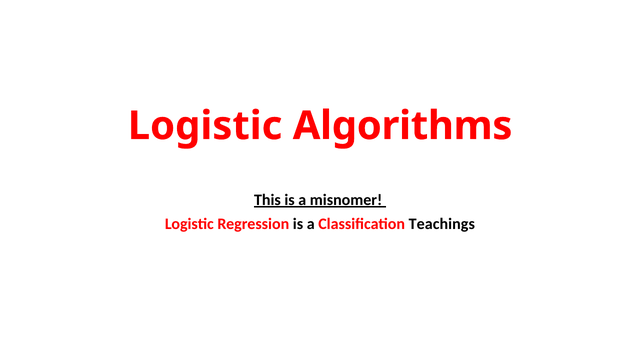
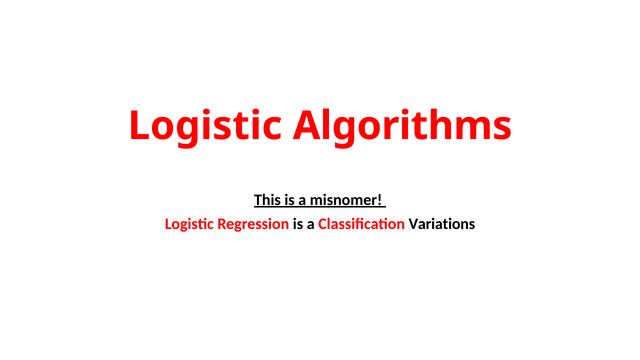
Teachings: Teachings -> Variations
